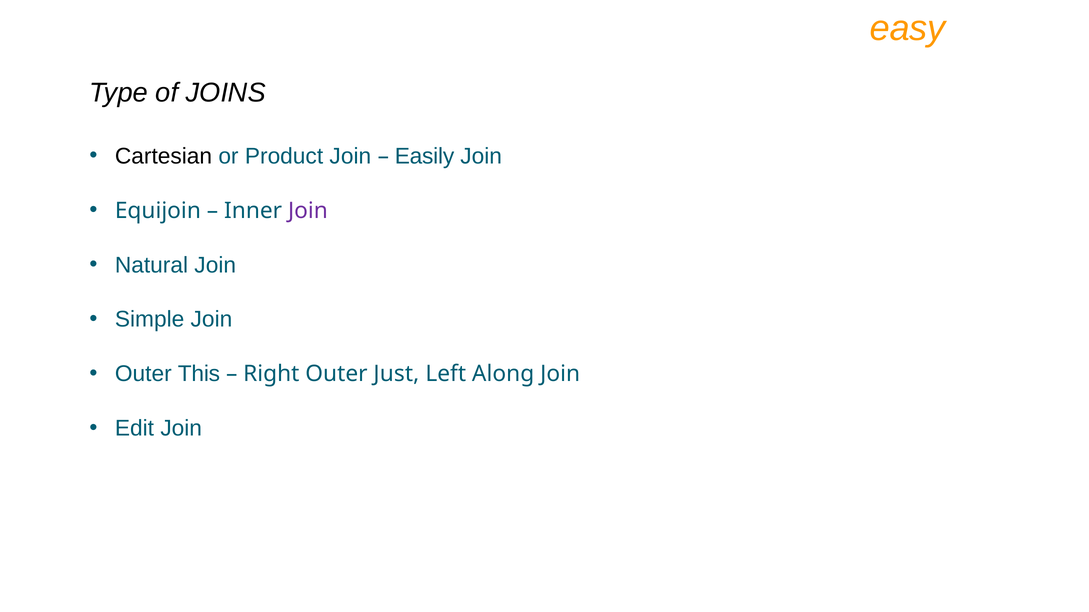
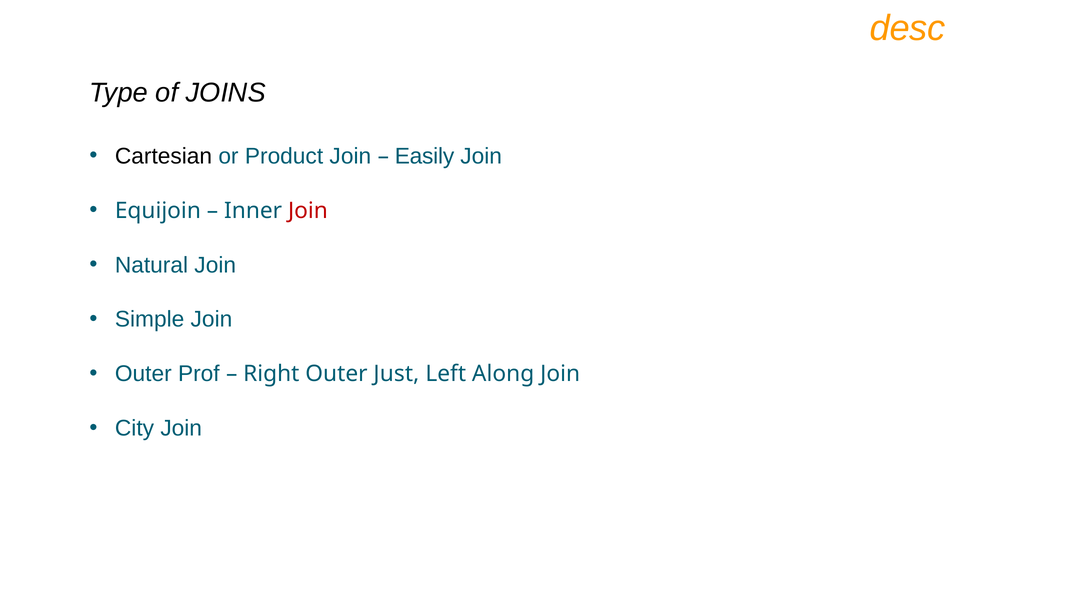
easy: easy -> desc
Join at (308, 211) colour: purple -> red
This: This -> Prof
Edit: Edit -> City
